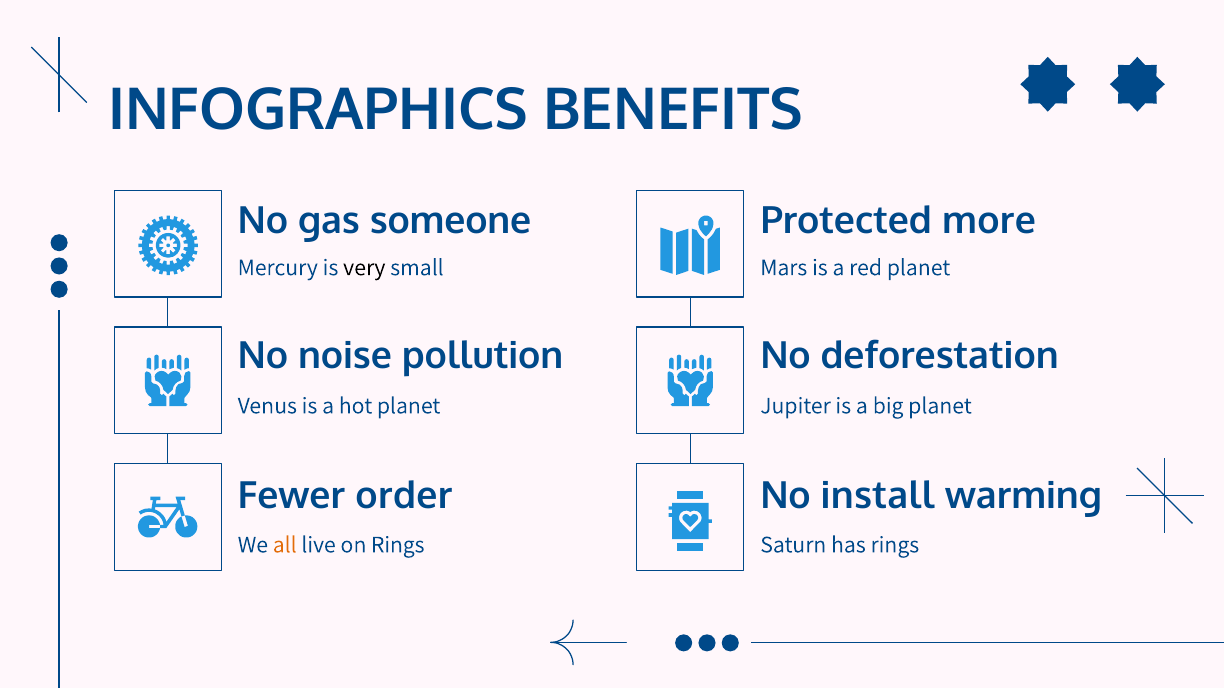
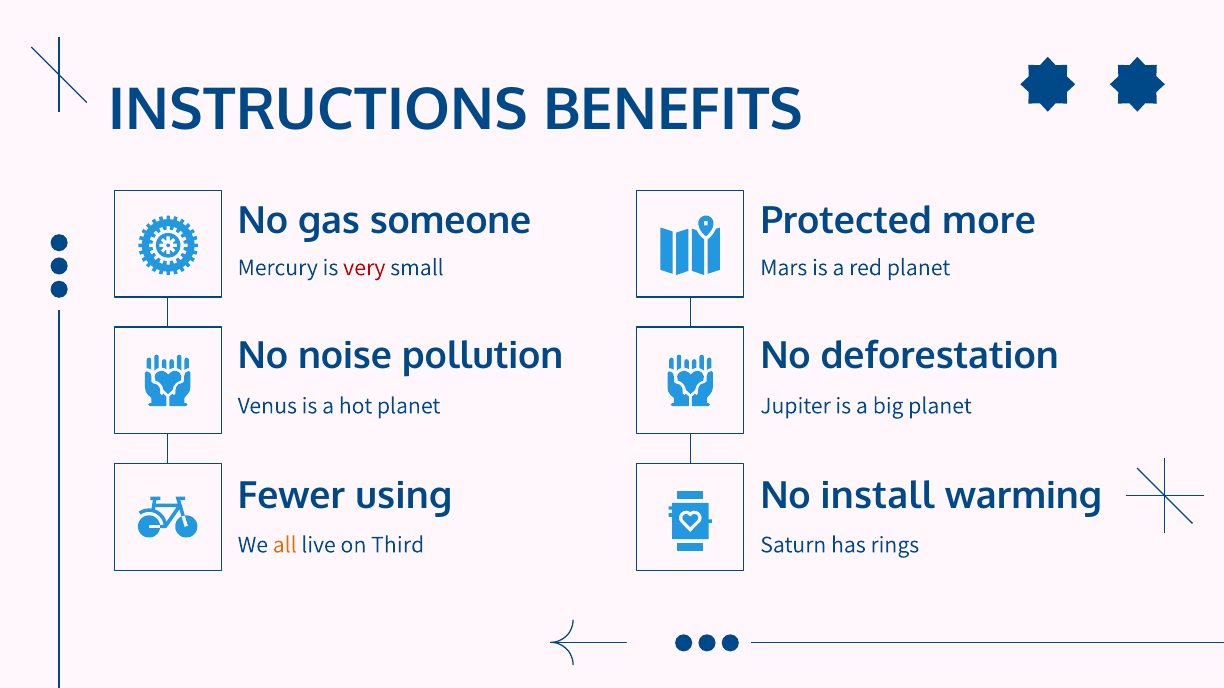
INFOGRAPHICS: INFOGRAPHICS -> INSTRUCTIONS
very colour: black -> red
order: order -> using
on Rings: Rings -> Third
